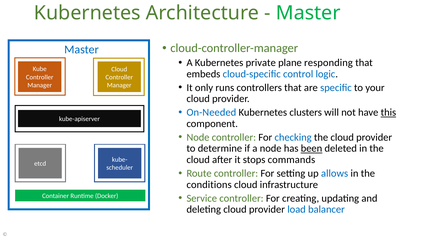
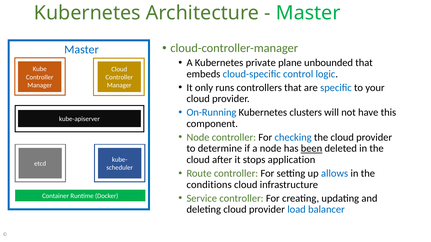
responding: responding -> unbounded
On-Needed: On-Needed -> On-Running
this underline: present -> none
commands: commands -> application
